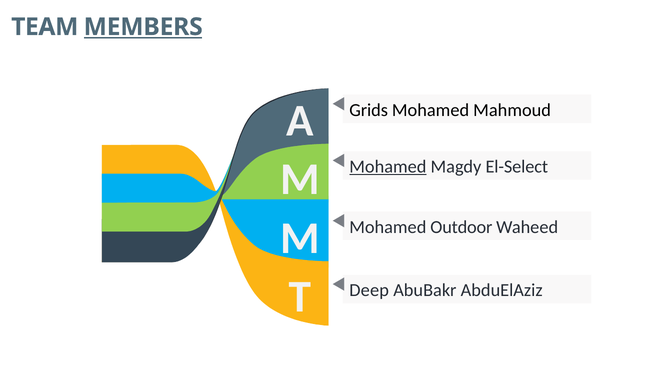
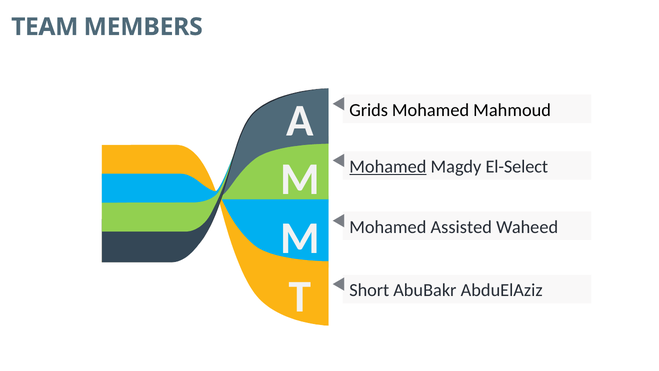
MEMBERS underline: present -> none
Outdoor: Outdoor -> Assisted
Deep: Deep -> Short
